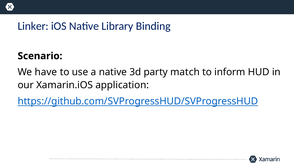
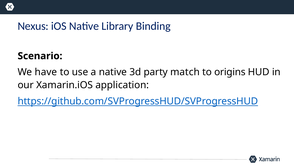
Linker: Linker -> Nexus
inform: inform -> origins
